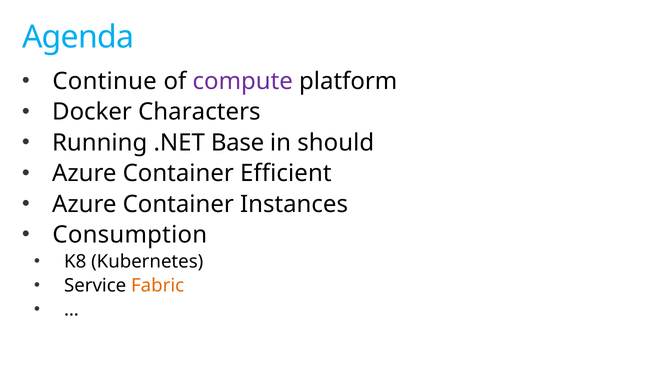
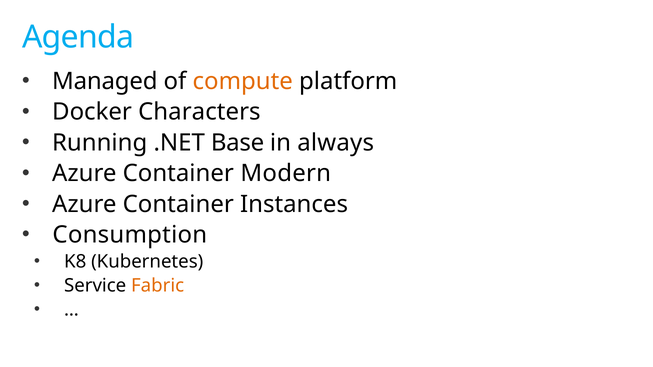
Continue: Continue -> Managed
compute colour: purple -> orange
should: should -> always
Efficient: Efficient -> Modern
